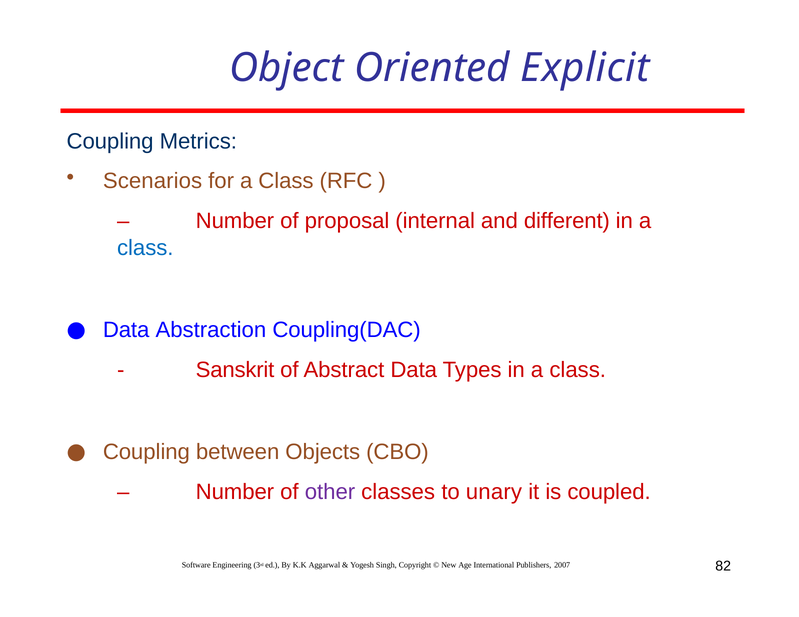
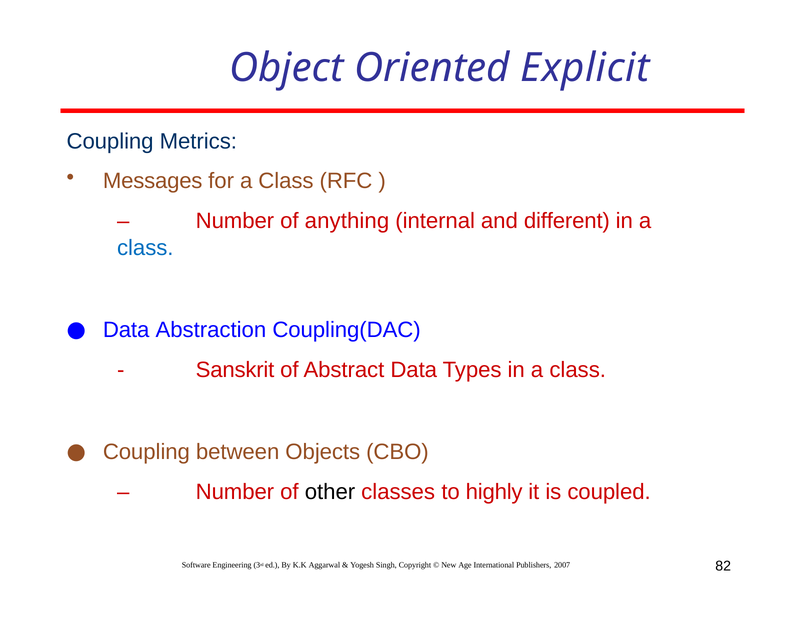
Scenarios: Scenarios -> Messages
proposal: proposal -> anything
other colour: purple -> black
unary: unary -> highly
